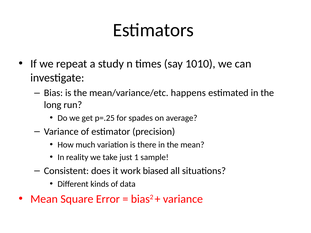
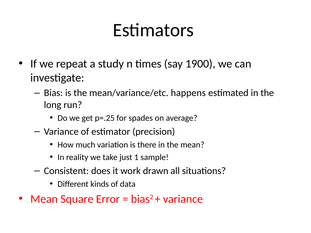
1010: 1010 -> 1900
biased: biased -> drawn
